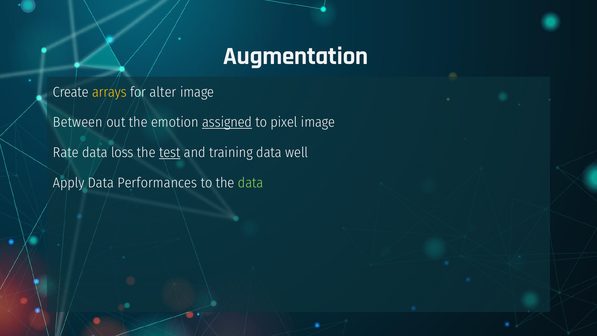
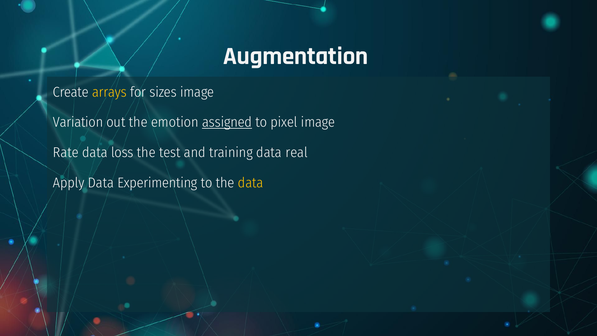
alter: alter -> sizes
Between: Between -> Variation
test underline: present -> none
well: well -> real
Performances: Performances -> Experimenting
data at (251, 183) colour: light green -> yellow
